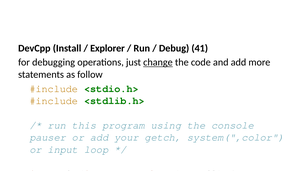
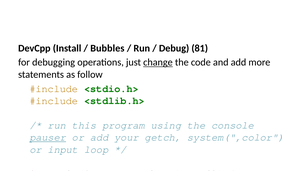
Explorer: Explorer -> Bubbles
41: 41 -> 81
pauser underline: none -> present
